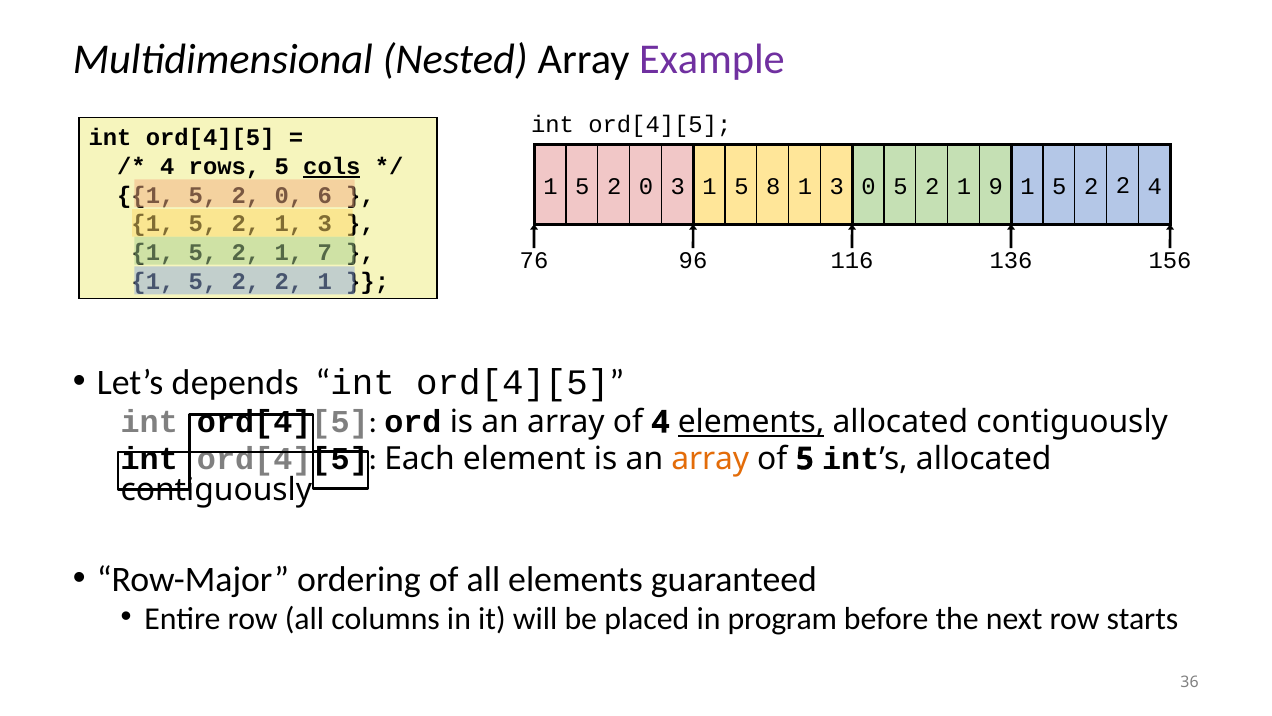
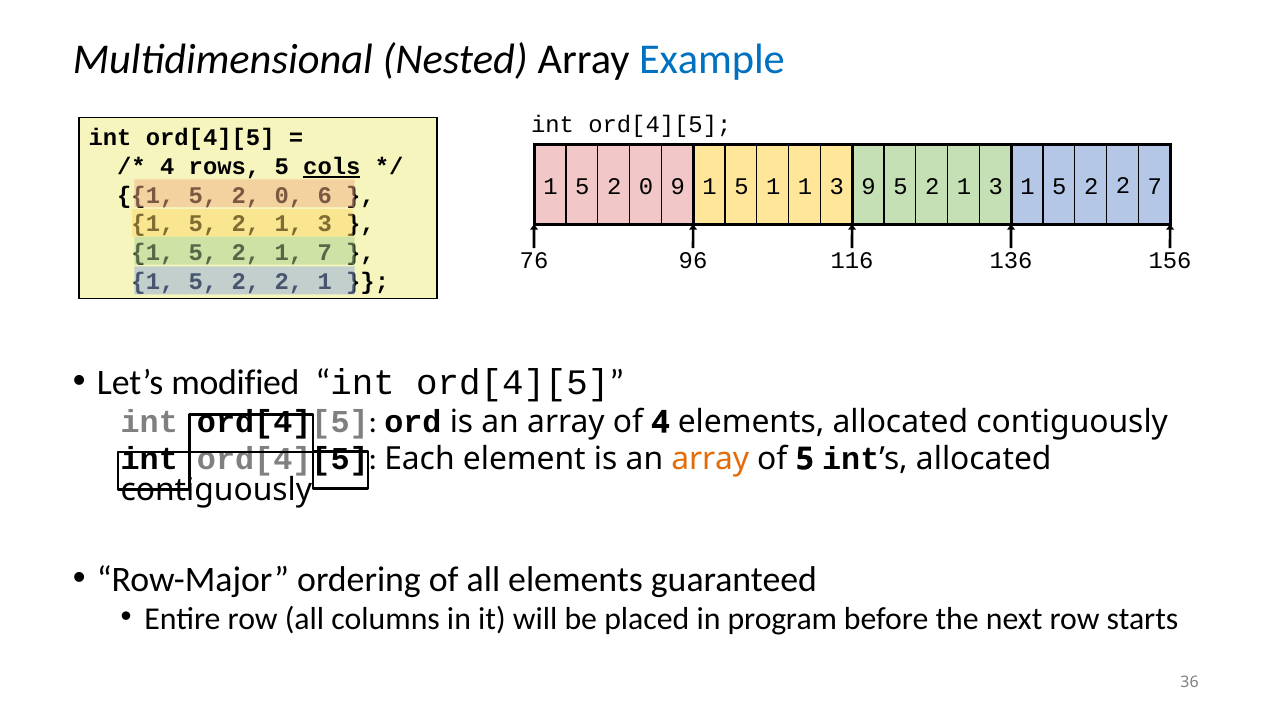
Example colour: purple -> blue
0 3: 3 -> 9
5 8: 8 -> 1
3 0: 0 -> 9
9 at (996, 186): 9 -> 3
2 4: 4 -> 7
depends: depends -> modified
elements at (751, 422) underline: present -> none
